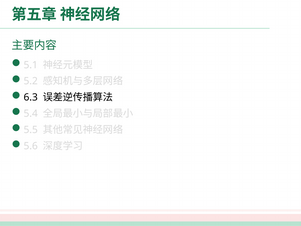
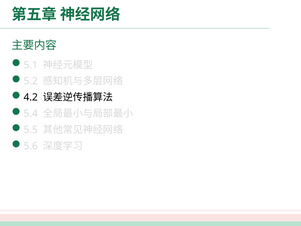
6.3: 6.3 -> 4.2
